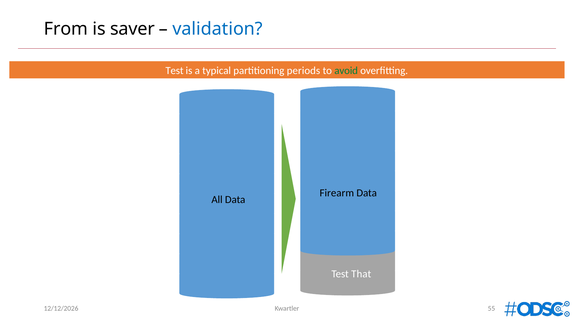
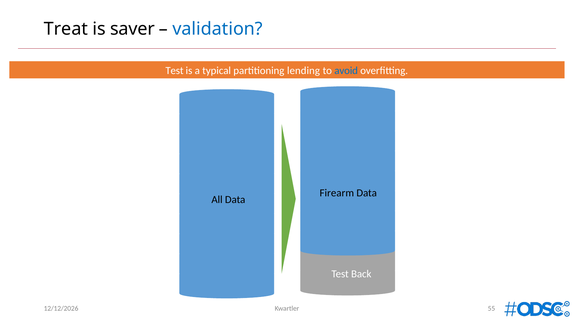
From: From -> Treat
periods: periods -> lending
avoid colour: green -> blue
That: That -> Back
